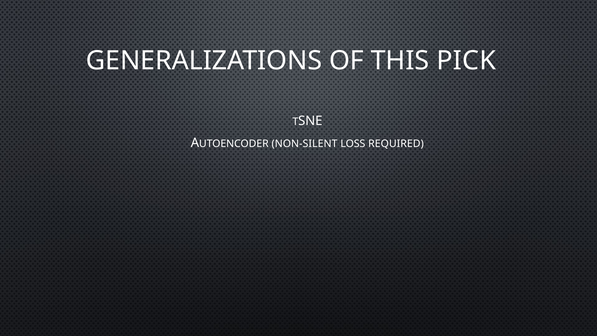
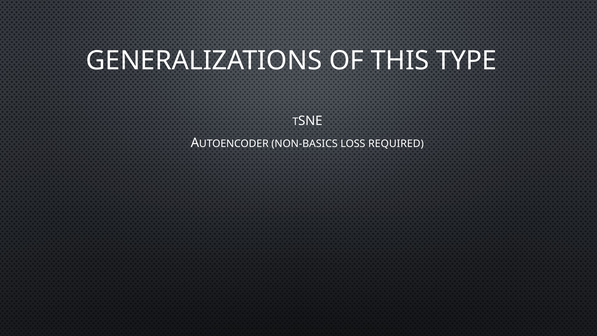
PICK: PICK -> TYPE
NON-SILENT: NON-SILENT -> NON-BASICS
